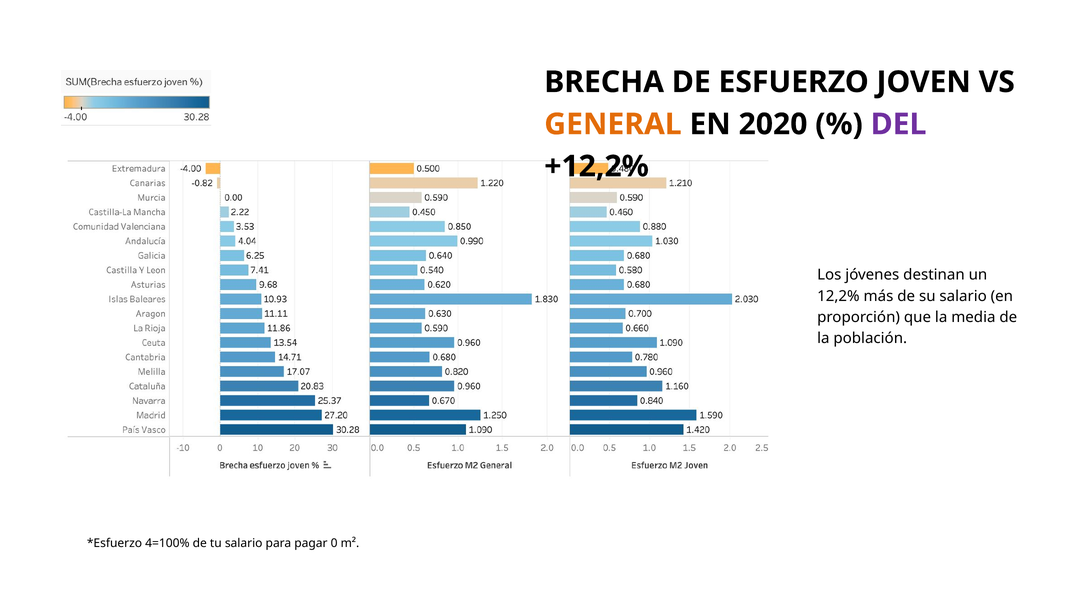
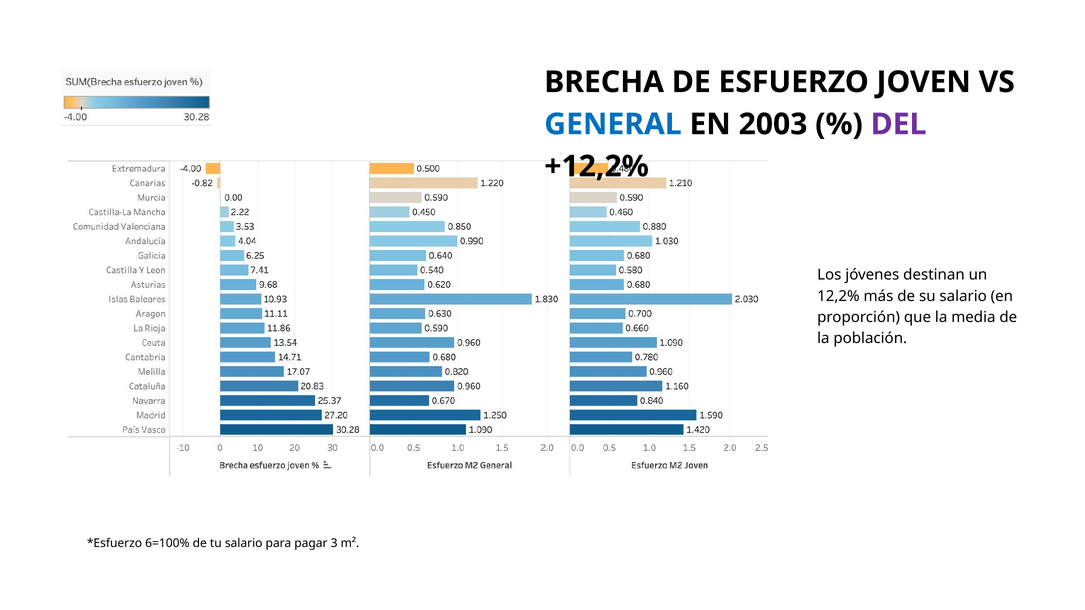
GENERAL colour: orange -> blue
2020: 2020 -> 2003
4=100%: 4=100% -> 6=100%
0: 0 -> 3
